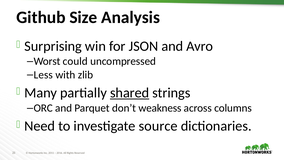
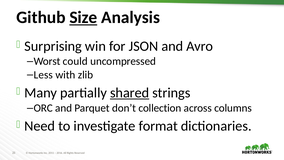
Size underline: none -> present
weakness: weakness -> collection
source: source -> format
